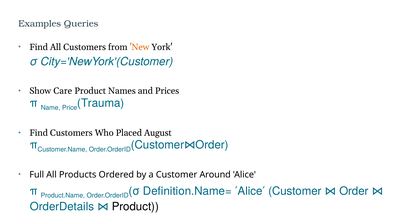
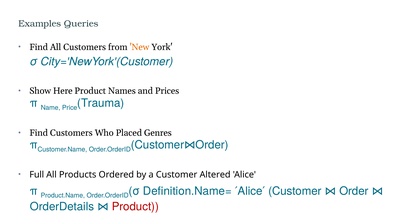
Care: Care -> Here
August: August -> Genres
Around: Around -> Altered
Product at (135, 207) colour: black -> red
